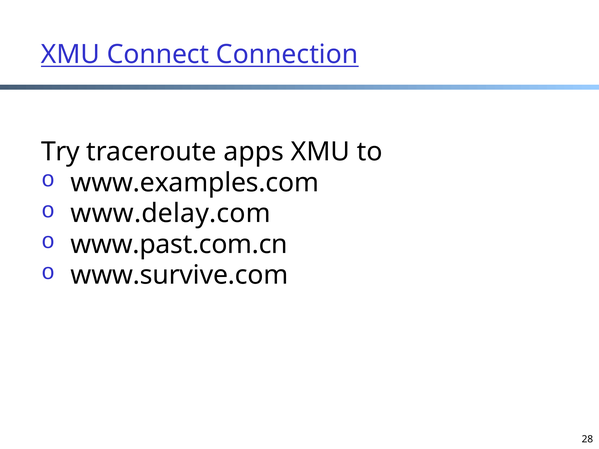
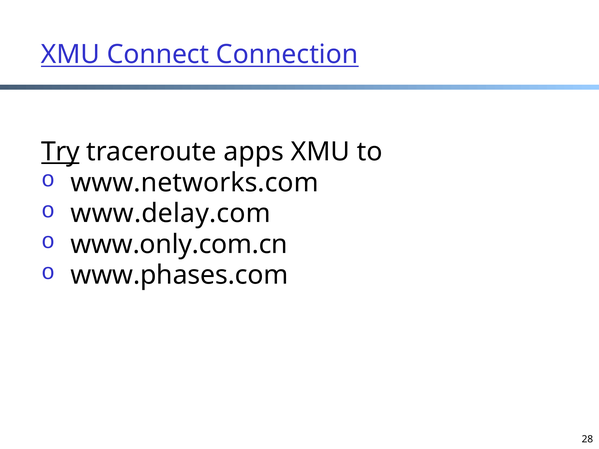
Try underline: none -> present
www.examples.com: www.examples.com -> www.networks.com
www.past.com.cn: www.past.com.cn -> www.only.com.cn
www.survive.com: www.survive.com -> www.phases.com
